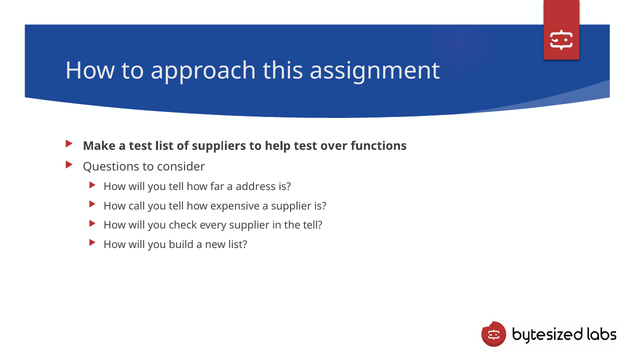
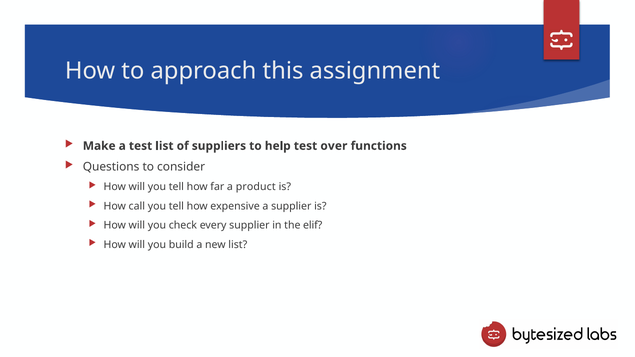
address: address -> product
the tell: tell -> elif
